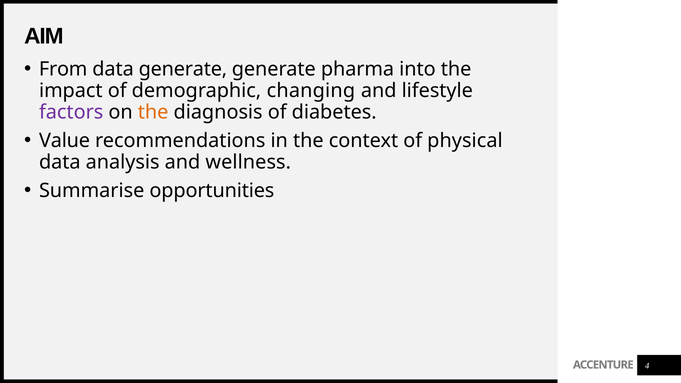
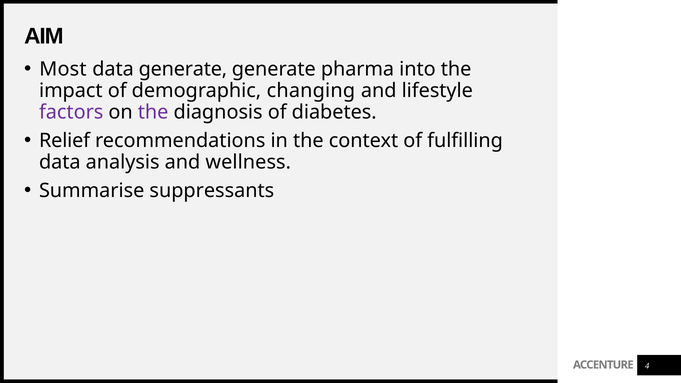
From: From -> Most
the at (153, 112) colour: orange -> purple
Value: Value -> Relief
physical: physical -> fulfilling
opportunities: opportunities -> suppressants
